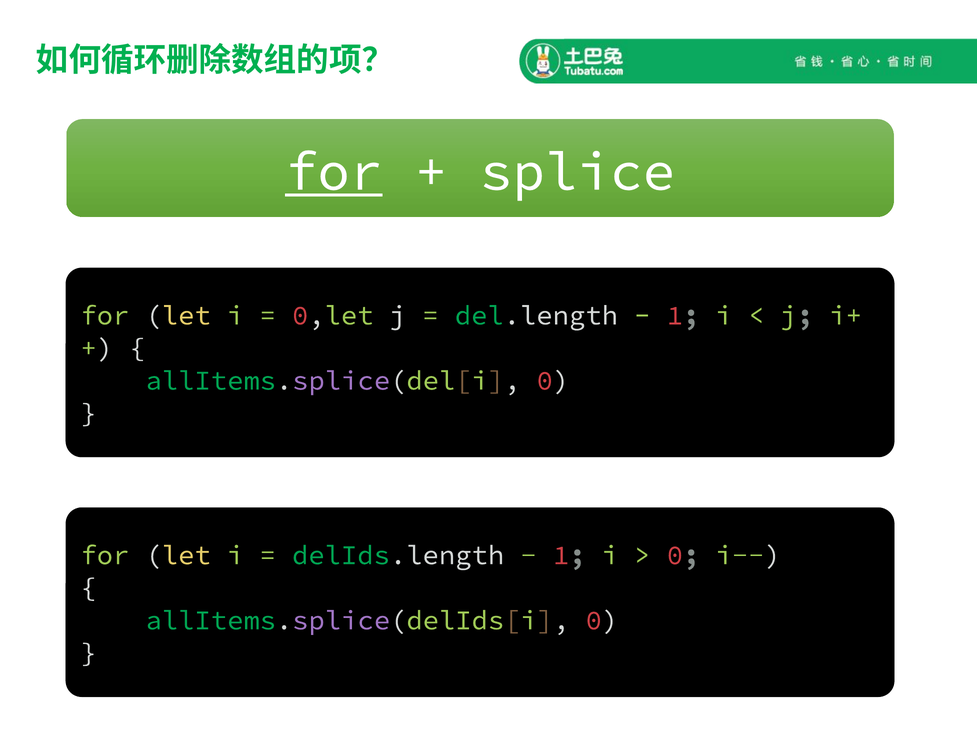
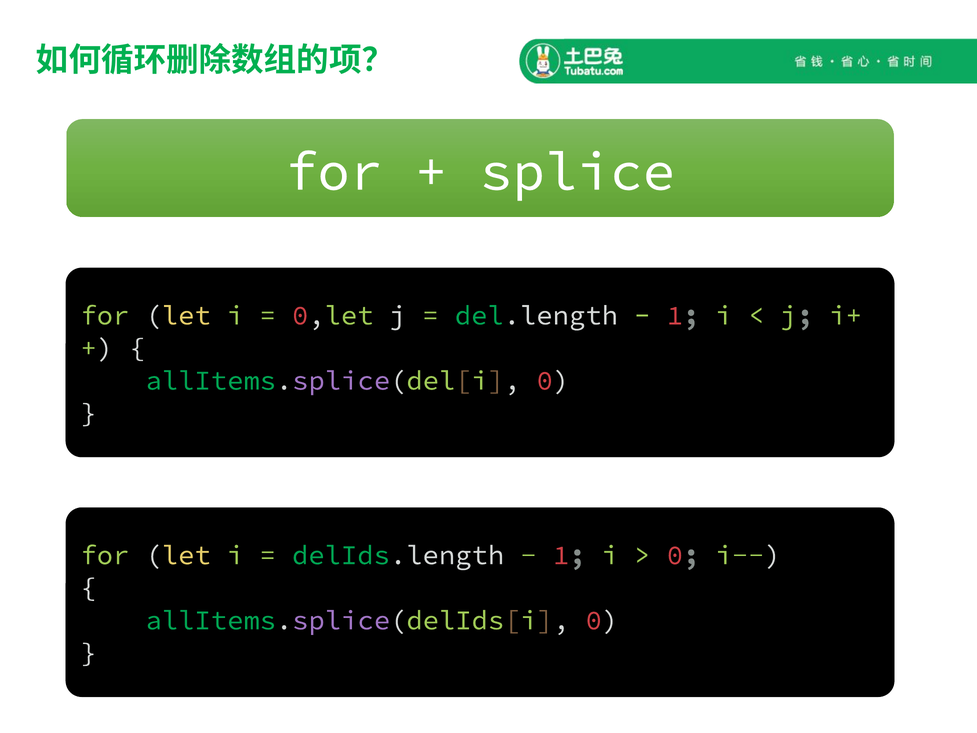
for at (334, 172) underline: present -> none
